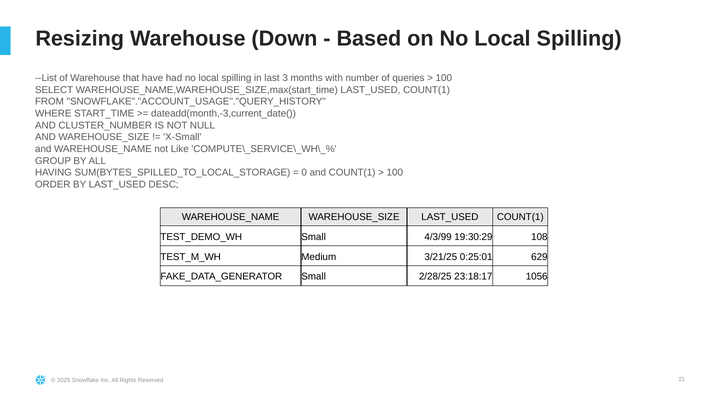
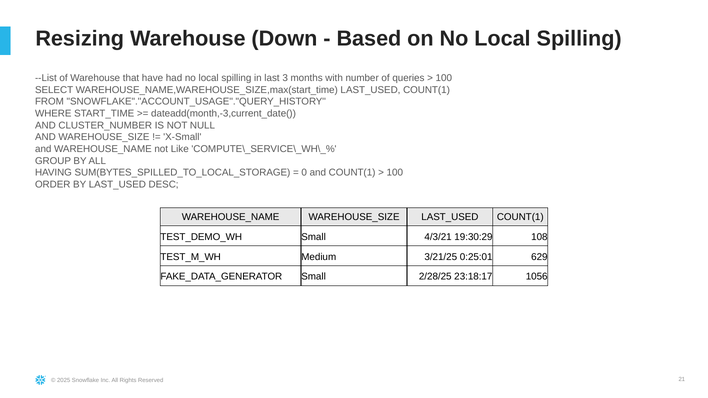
4/3/99: 4/3/99 -> 4/3/21
